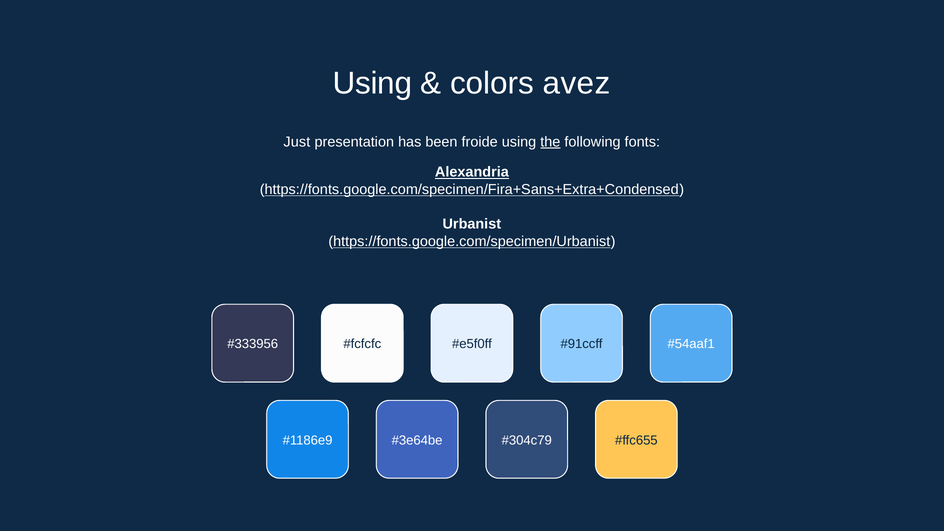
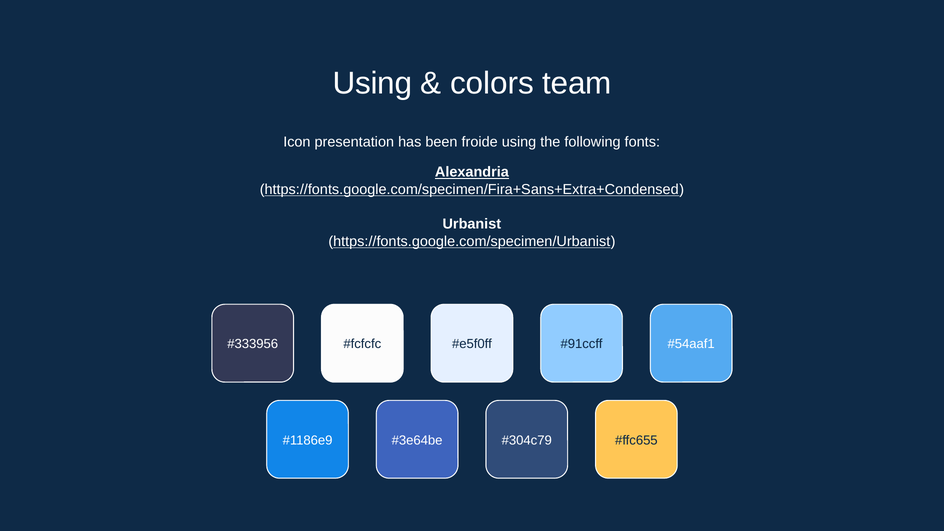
avez: avez -> team
Just: Just -> Icon
the underline: present -> none
